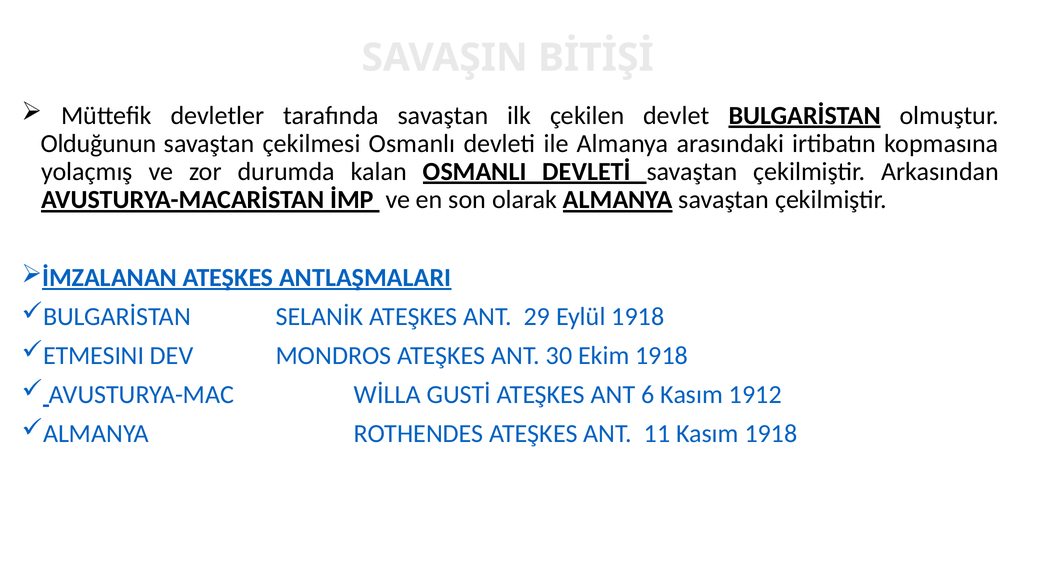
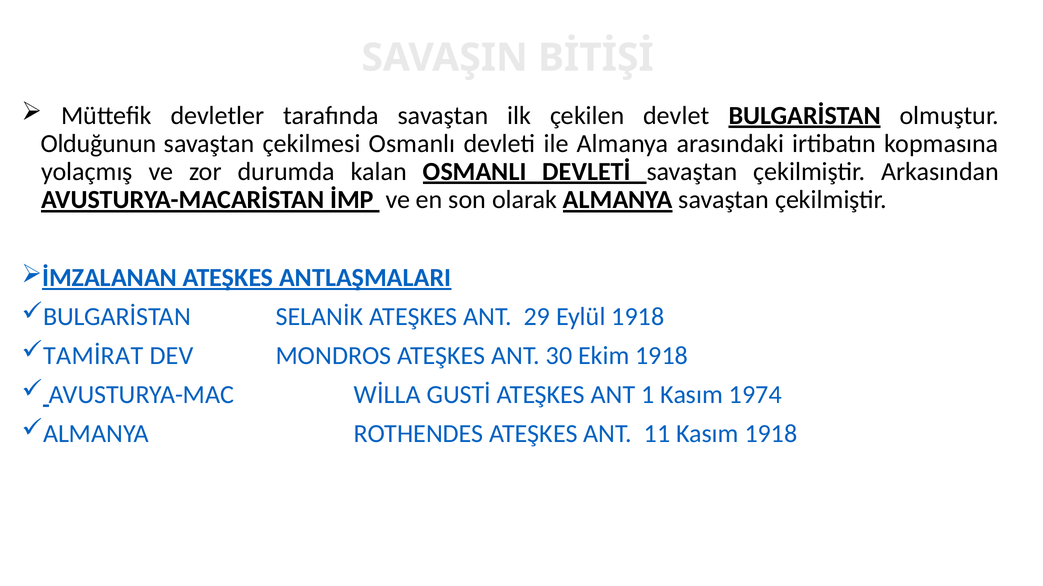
ETMESINI: ETMESINI -> TAMİRAT
6: 6 -> 1
1912: 1912 -> 1974
